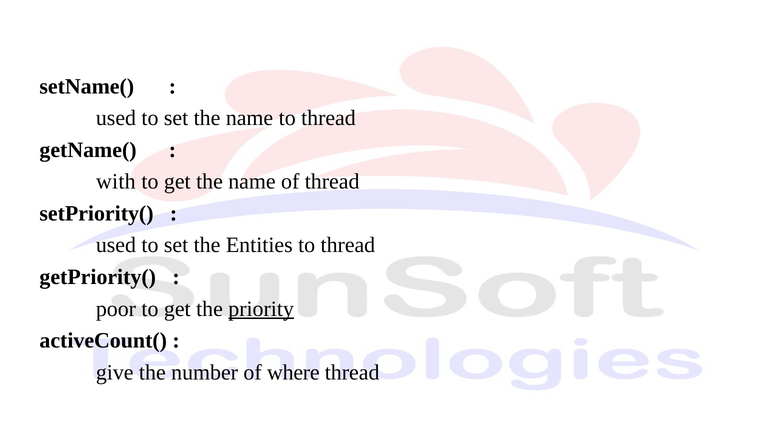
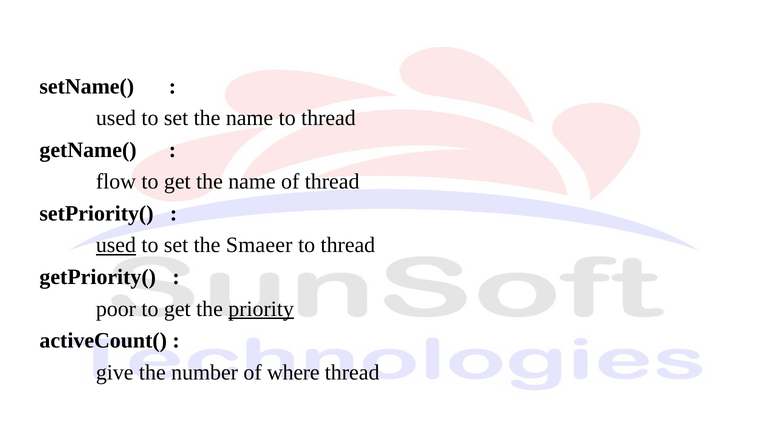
with: with -> flow
used at (116, 245) underline: none -> present
Entities: Entities -> Smaeer
